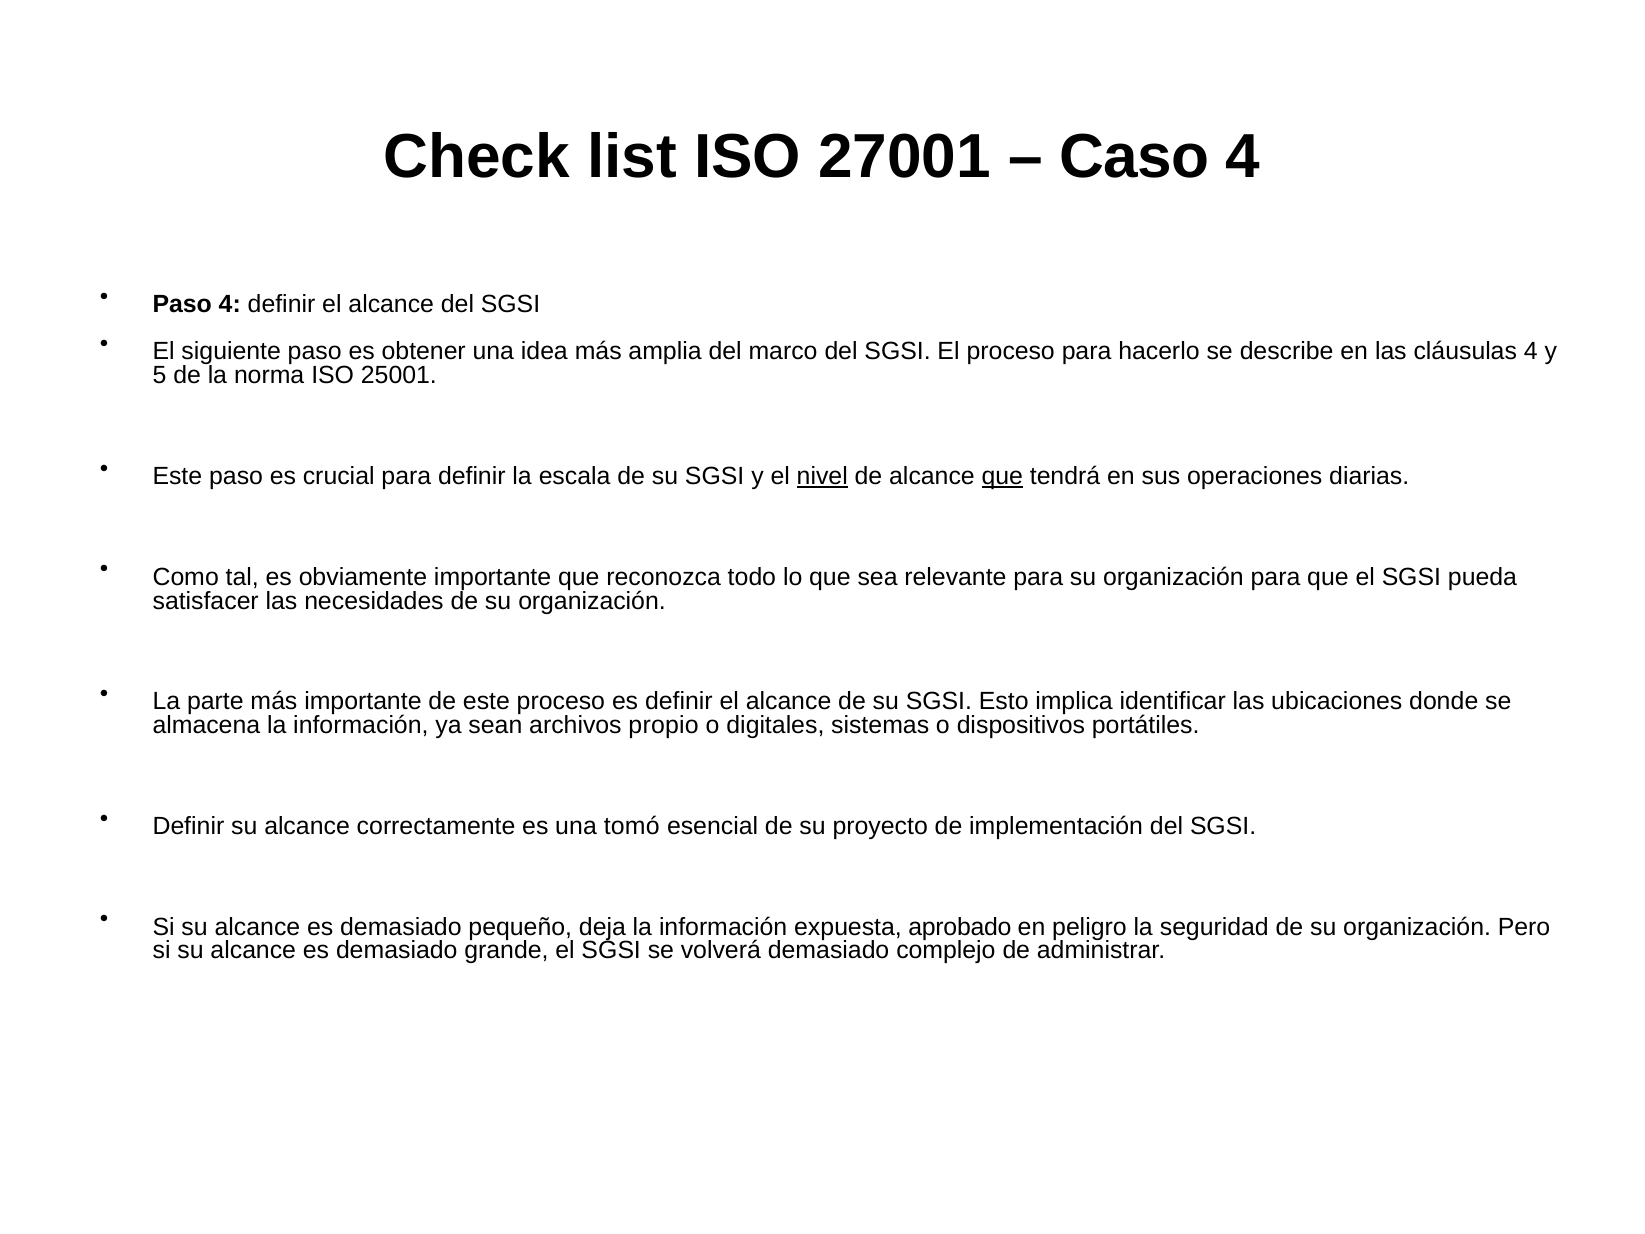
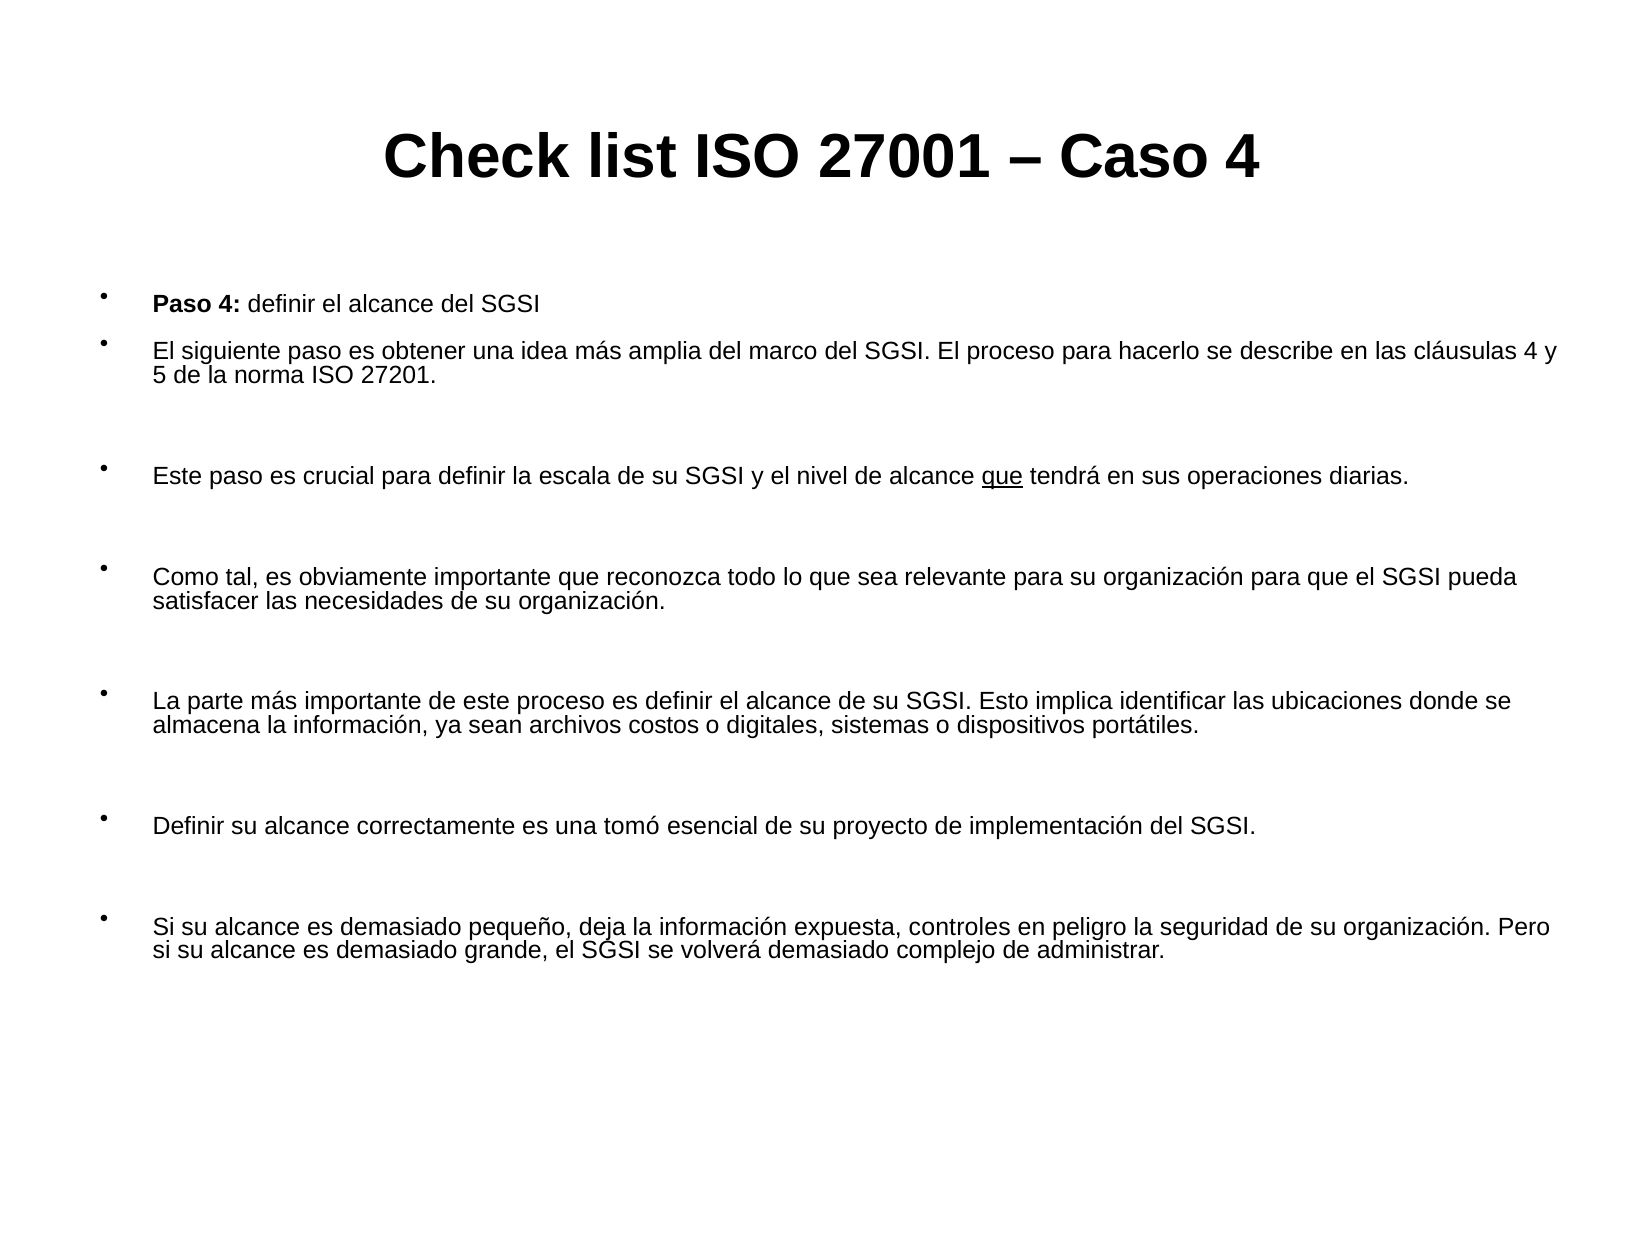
25001: 25001 -> 27201
nivel underline: present -> none
propio: propio -> costos
aprobado: aprobado -> controles
